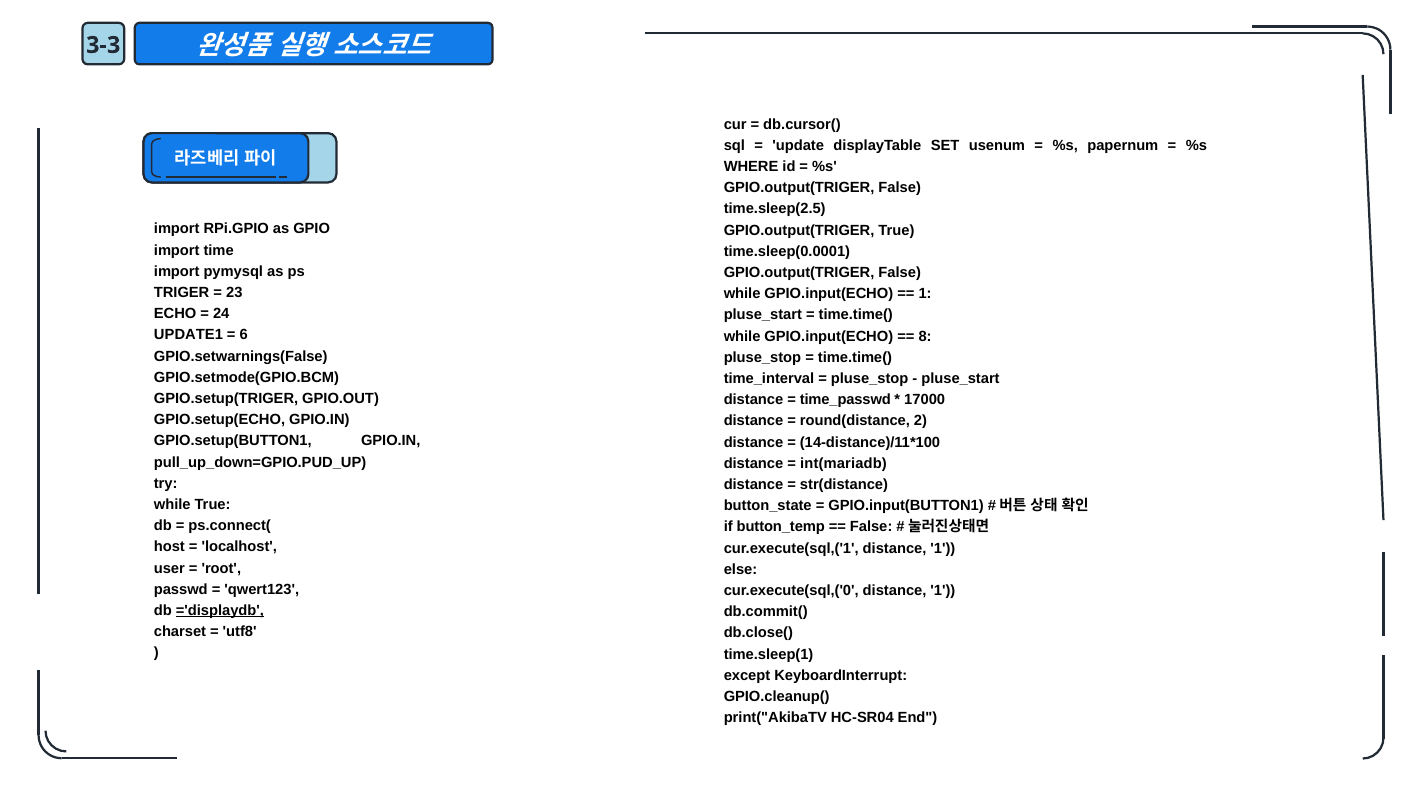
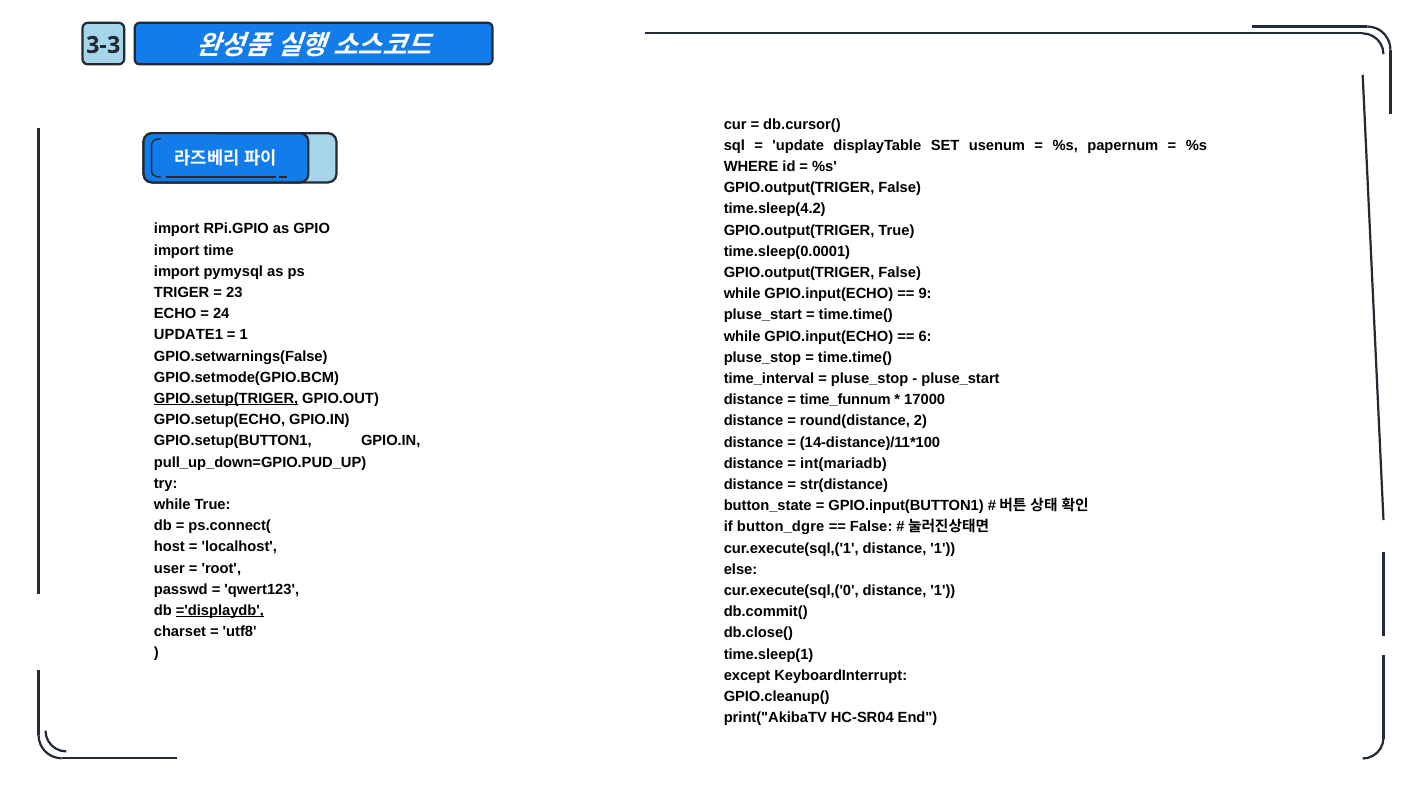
time.sleep(2.5: time.sleep(2.5 -> time.sleep(4.2
1 at (925, 294): 1 -> 9
6 at (244, 335): 6 -> 1
8: 8 -> 6
GPIO.setup(TRIGER underline: none -> present
time_passwd: time_passwd -> time_funnum
button_temp: button_temp -> button_dgre
